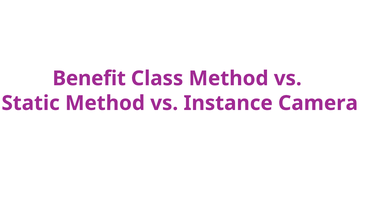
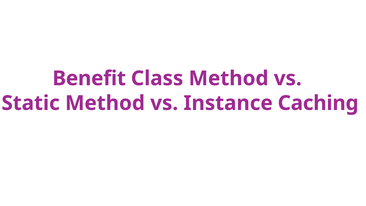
Camera: Camera -> Caching
